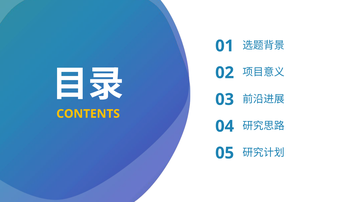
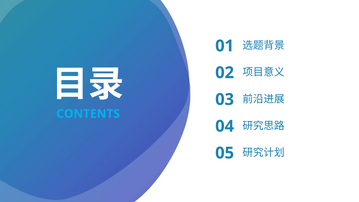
CONTENTS colour: yellow -> light blue
